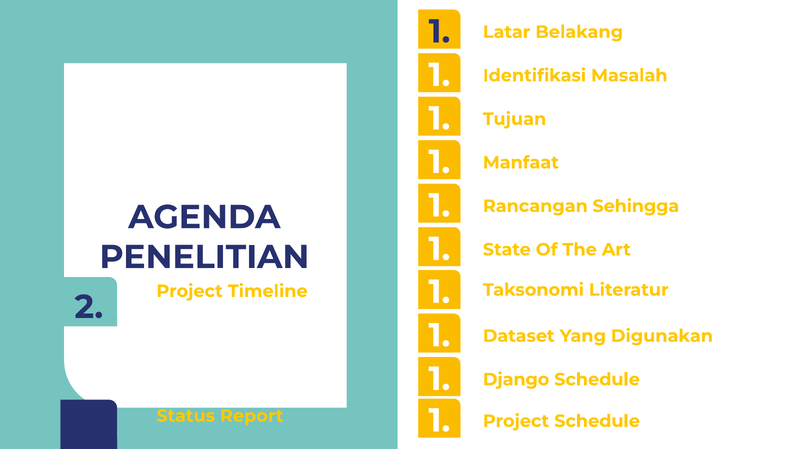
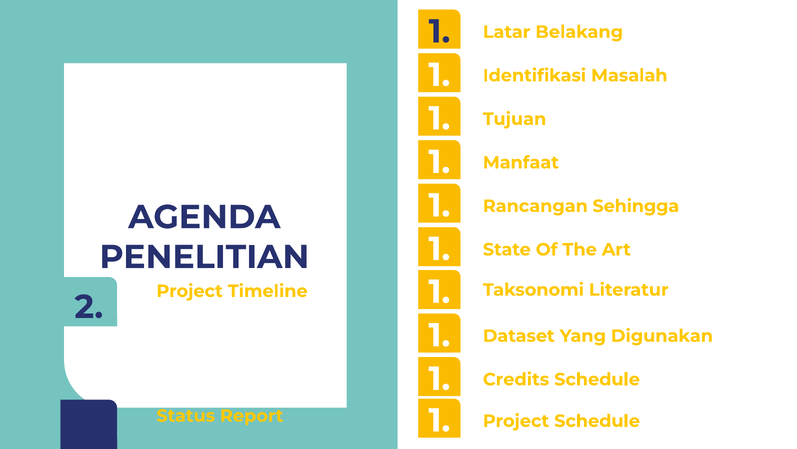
Django: Django -> Credits
